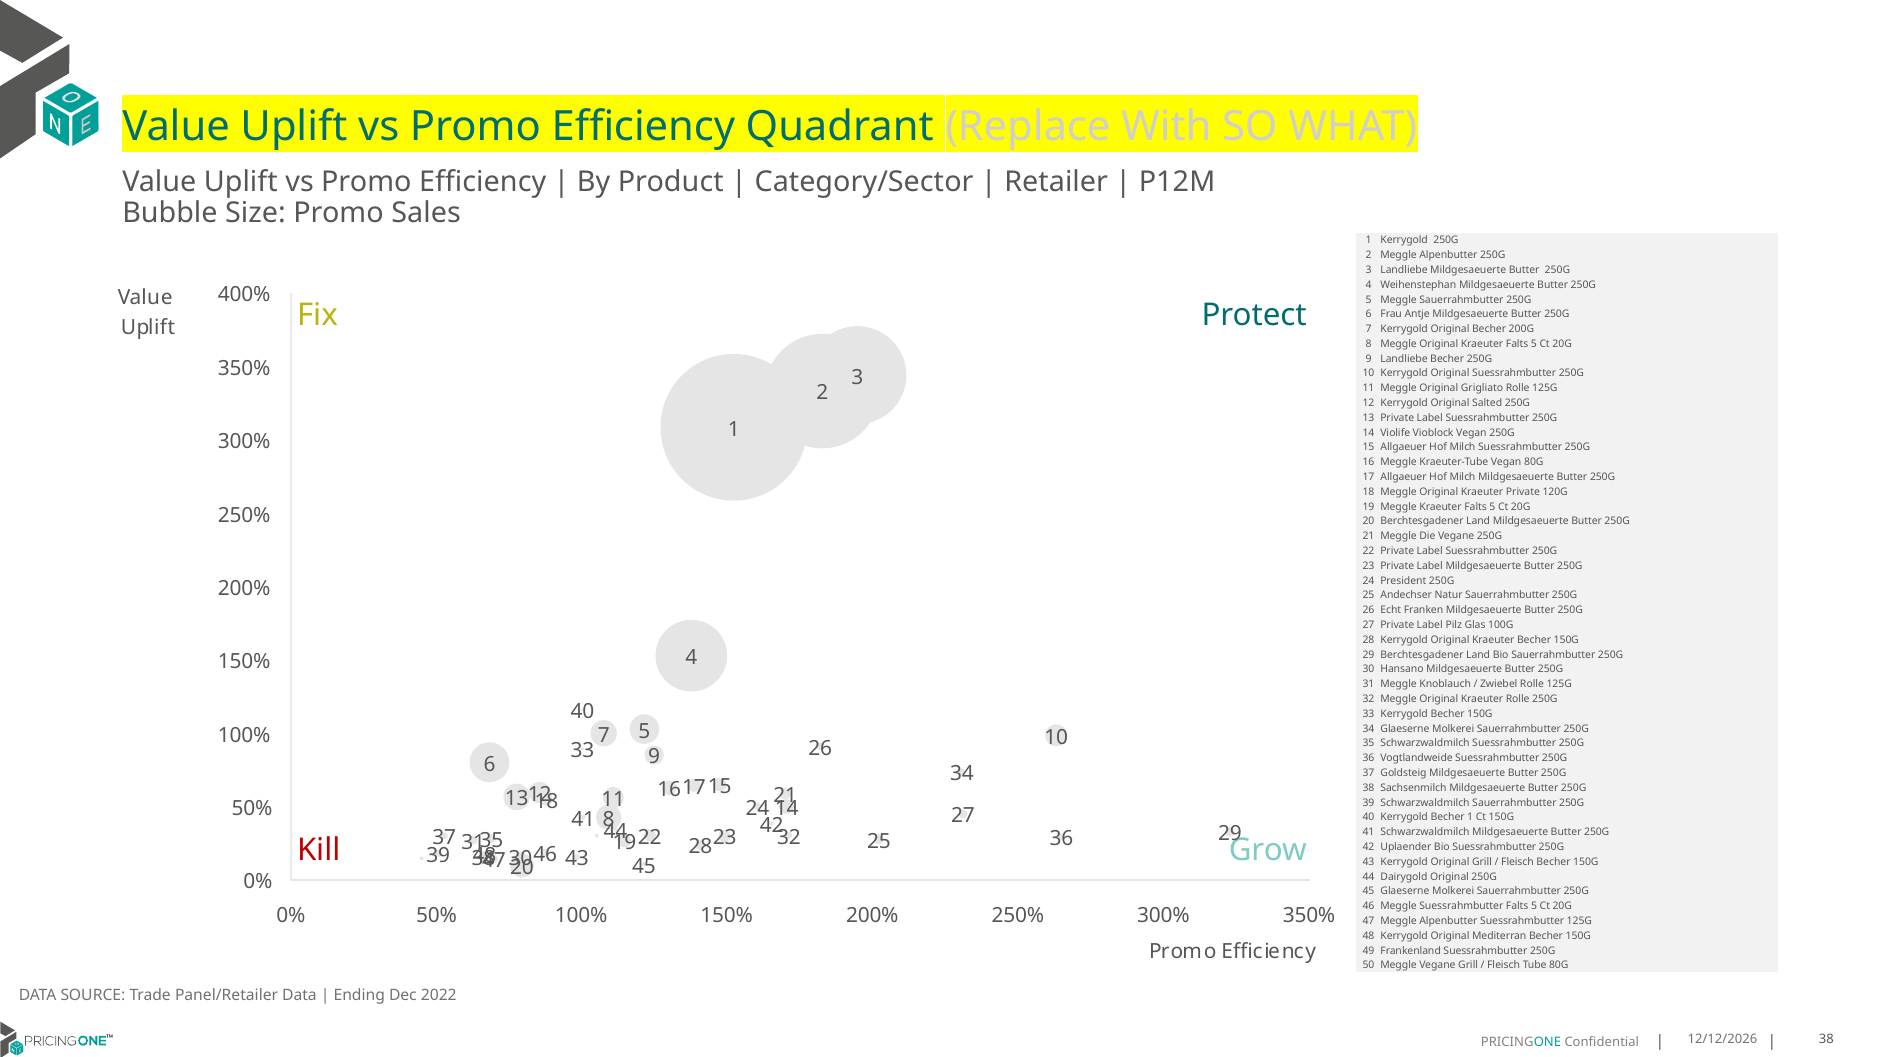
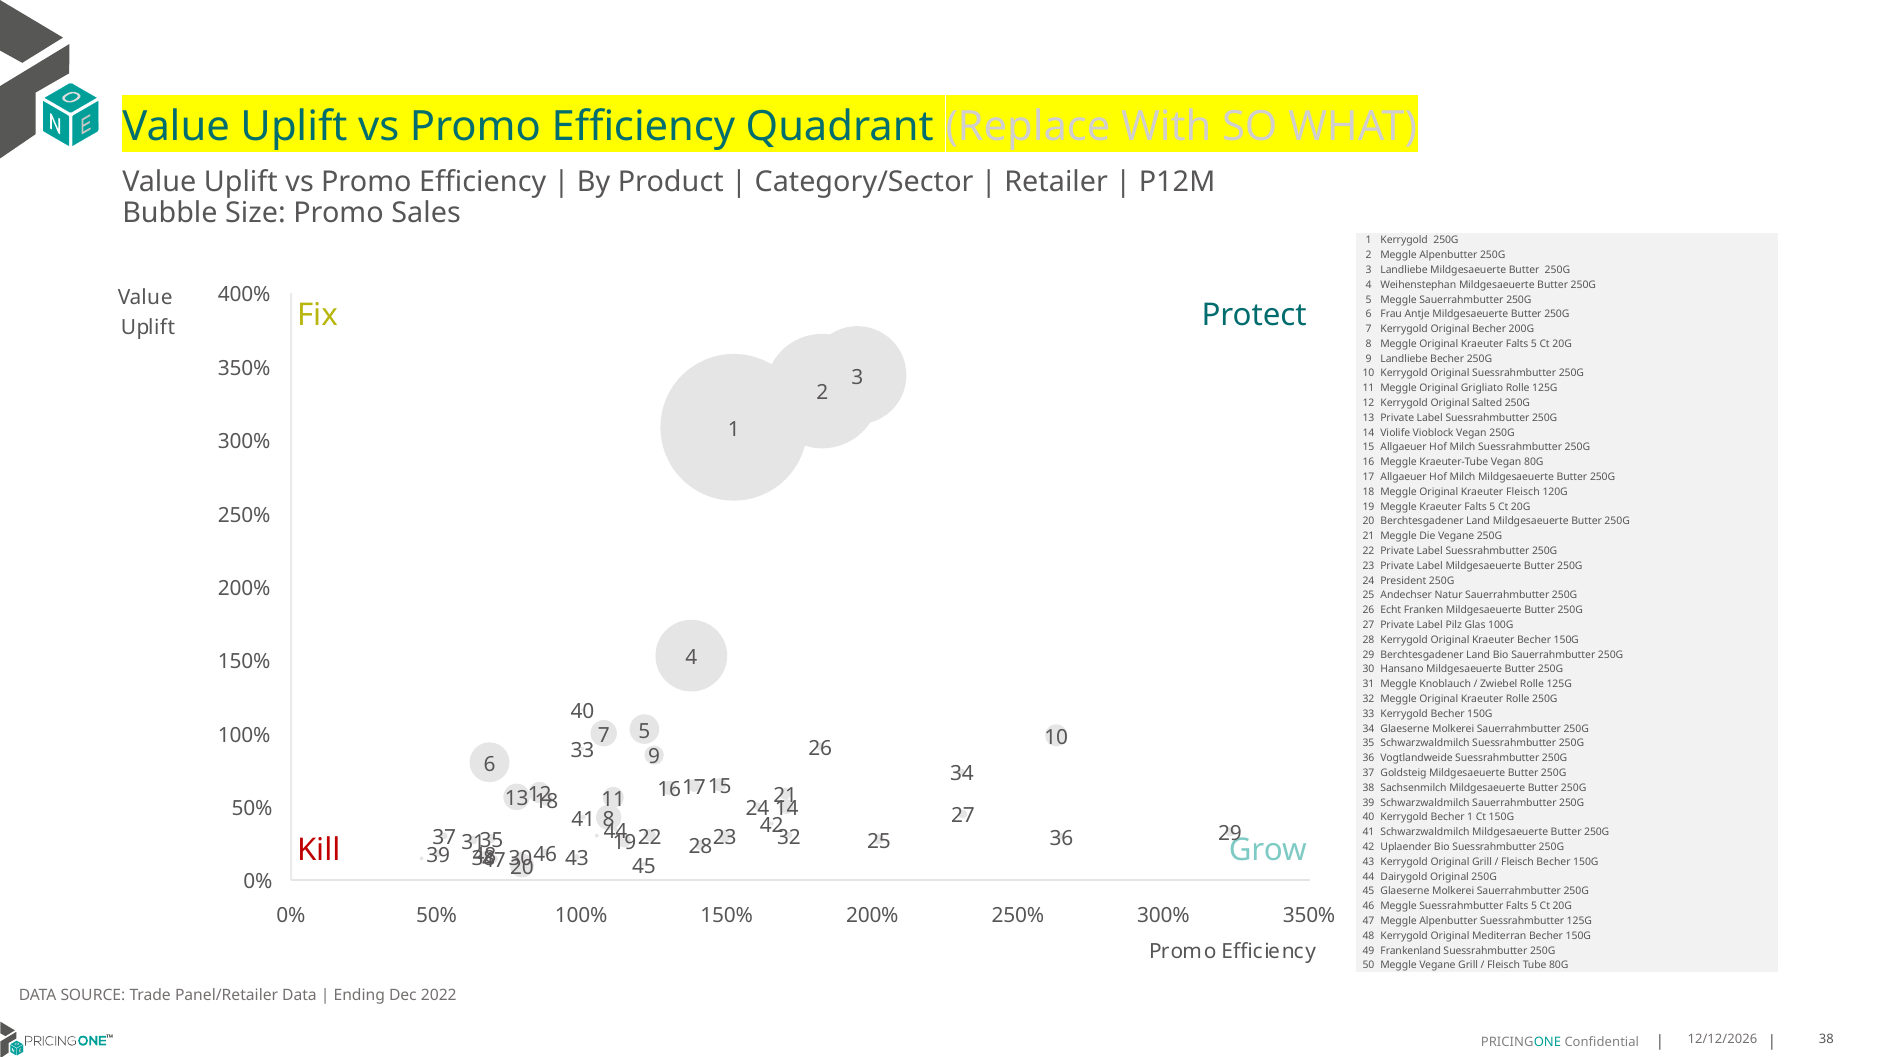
Kraeuter Private: Private -> Fleisch
